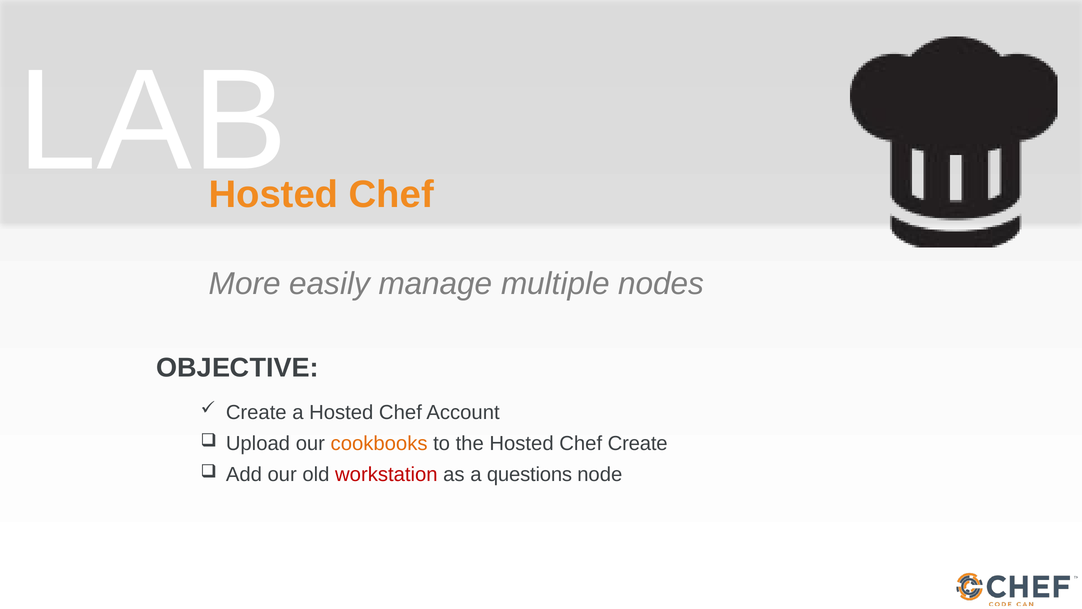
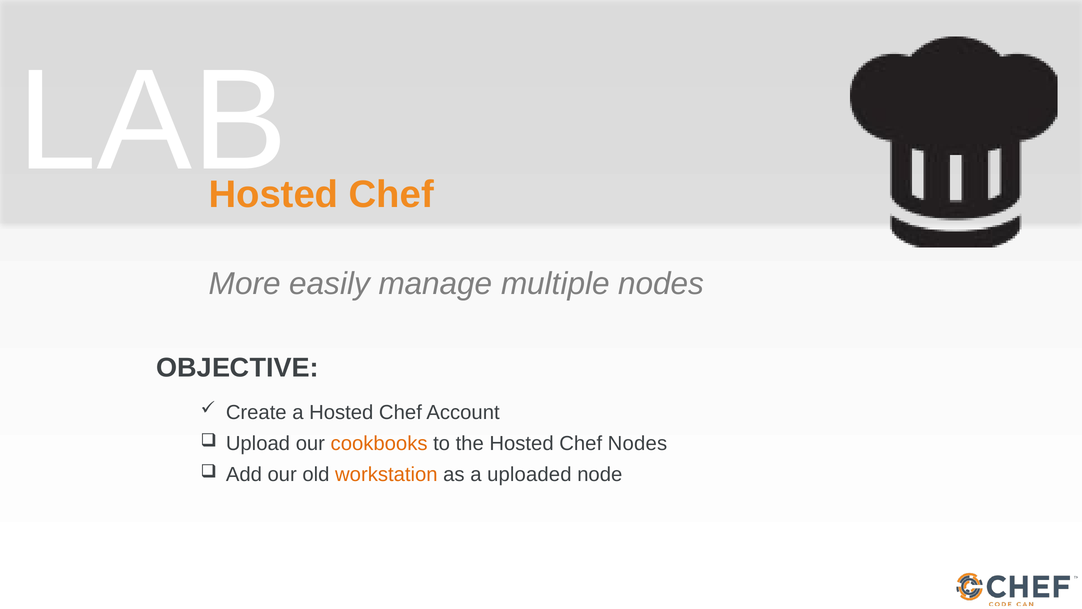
Chef Create: Create -> Nodes
workstation colour: red -> orange
questions: questions -> uploaded
